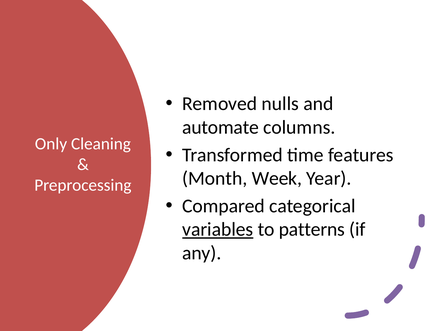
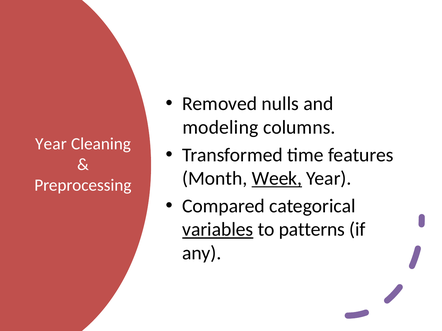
automate: automate -> modeling
Only at (51, 144): Only -> Year
Week underline: none -> present
